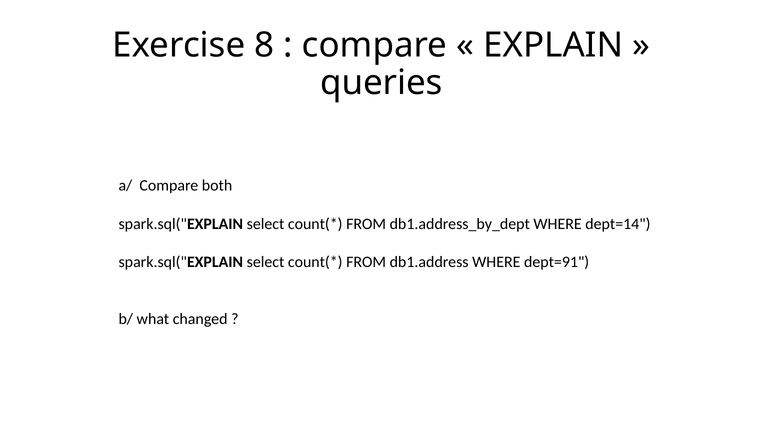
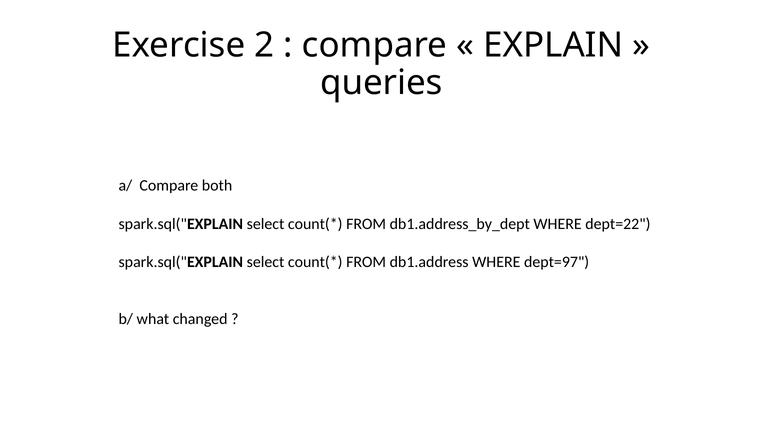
8: 8 -> 2
dept=14: dept=14 -> dept=22
dept=91: dept=91 -> dept=97
